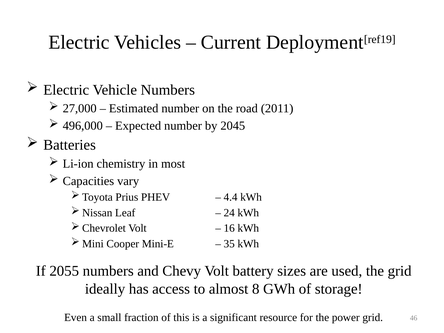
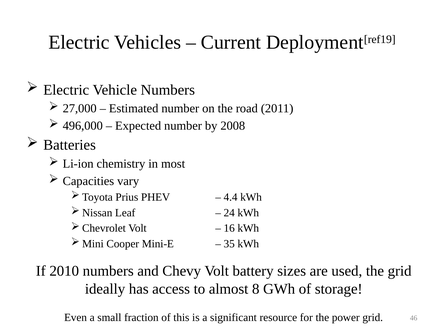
2045: 2045 -> 2008
2055: 2055 -> 2010
